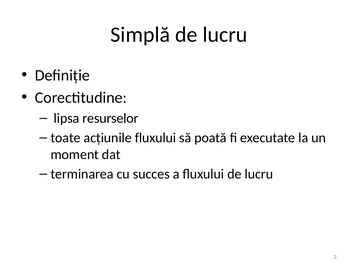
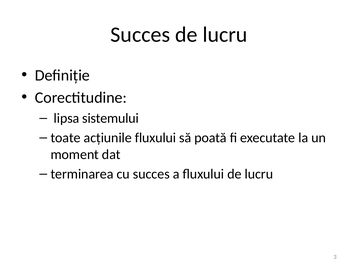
Simplă at (140, 35): Simplă -> Succes
resurselor: resurselor -> sistemului
